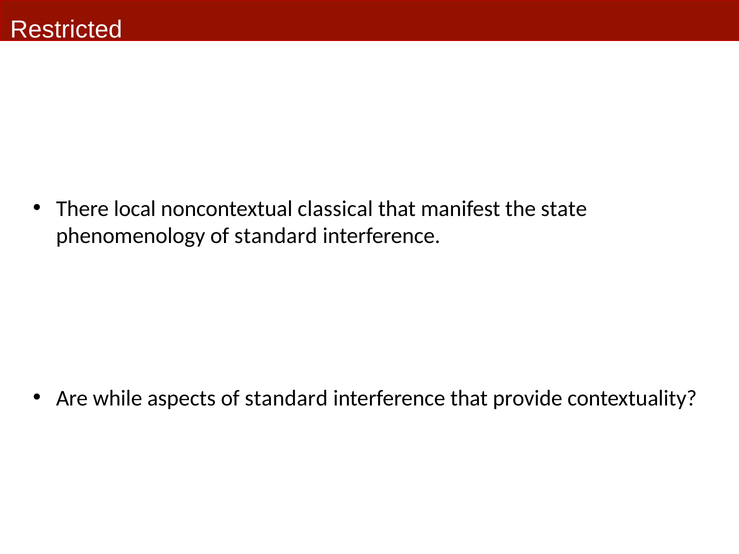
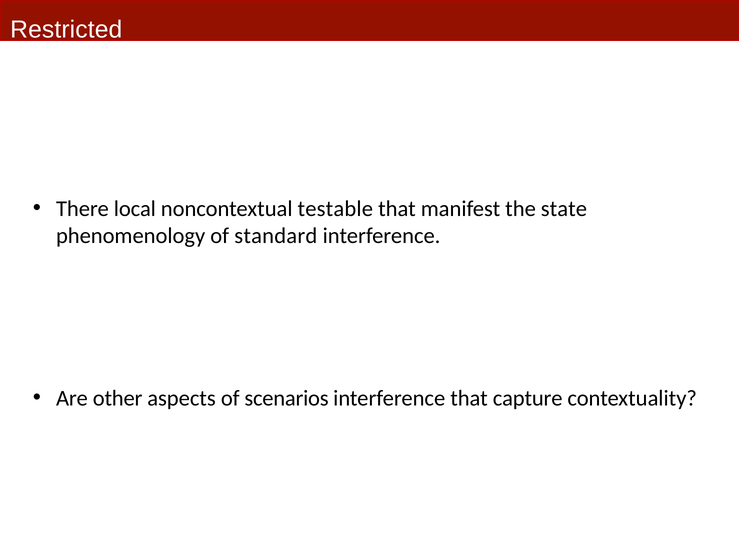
classical: classical -> testable
while: while -> other
aspects of standard: standard -> scenarios
provide: provide -> capture
